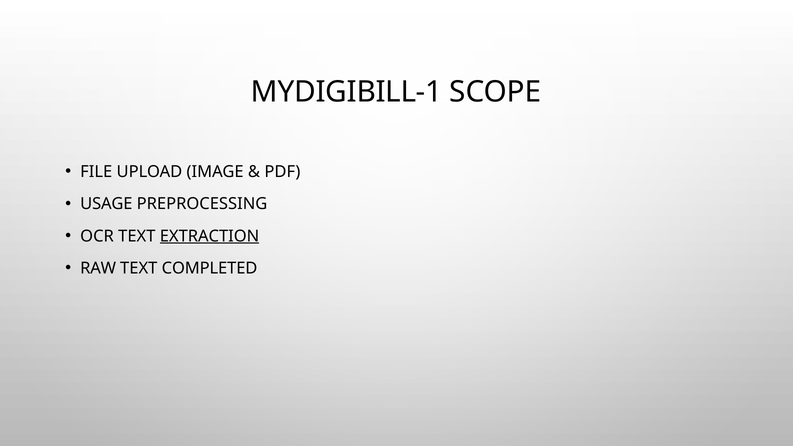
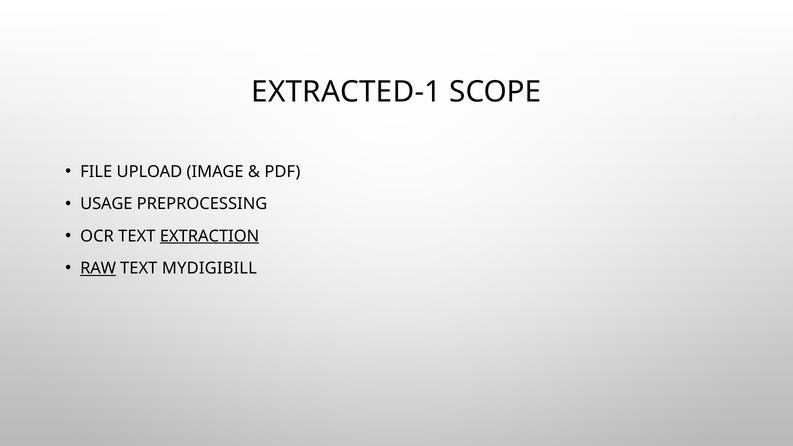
MYDIGIBILL-1: MYDIGIBILL-1 -> EXTRACTED-1
RAW underline: none -> present
COMPLETED: COMPLETED -> MYDIGIBILL
